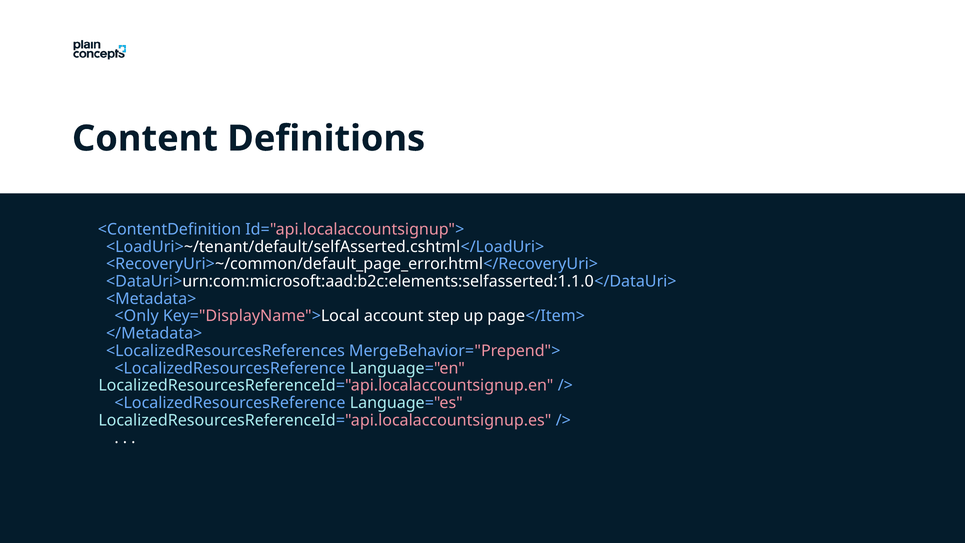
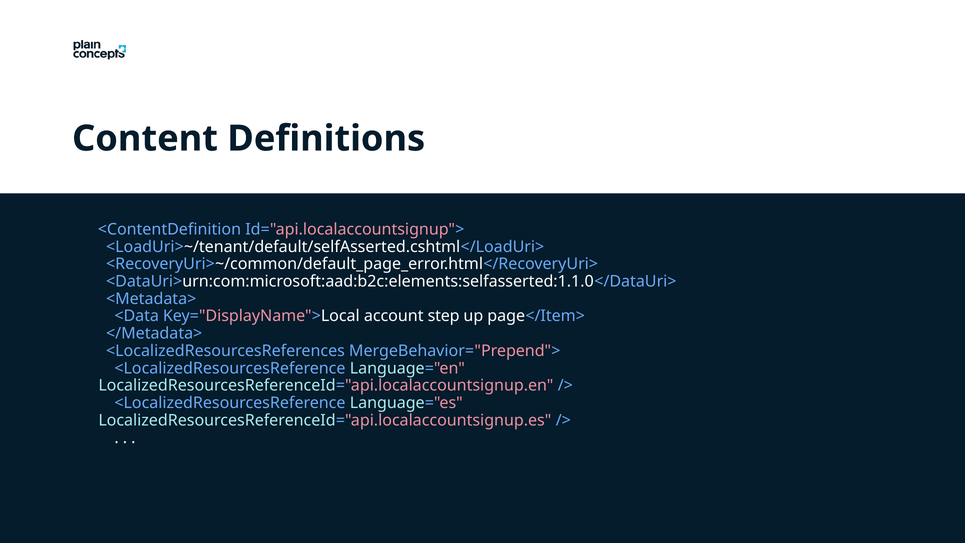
<Only: <Only -> <Data
